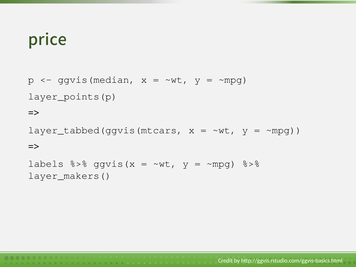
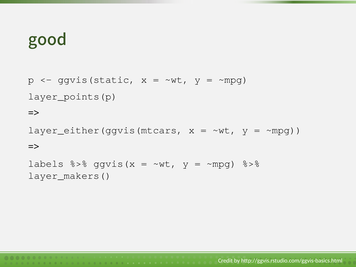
price: price -> good
ggvis(median: ggvis(median -> ggvis(static
layer_tabbed(ggvis(mtcars: layer_tabbed(ggvis(mtcars -> layer_either(ggvis(mtcars
